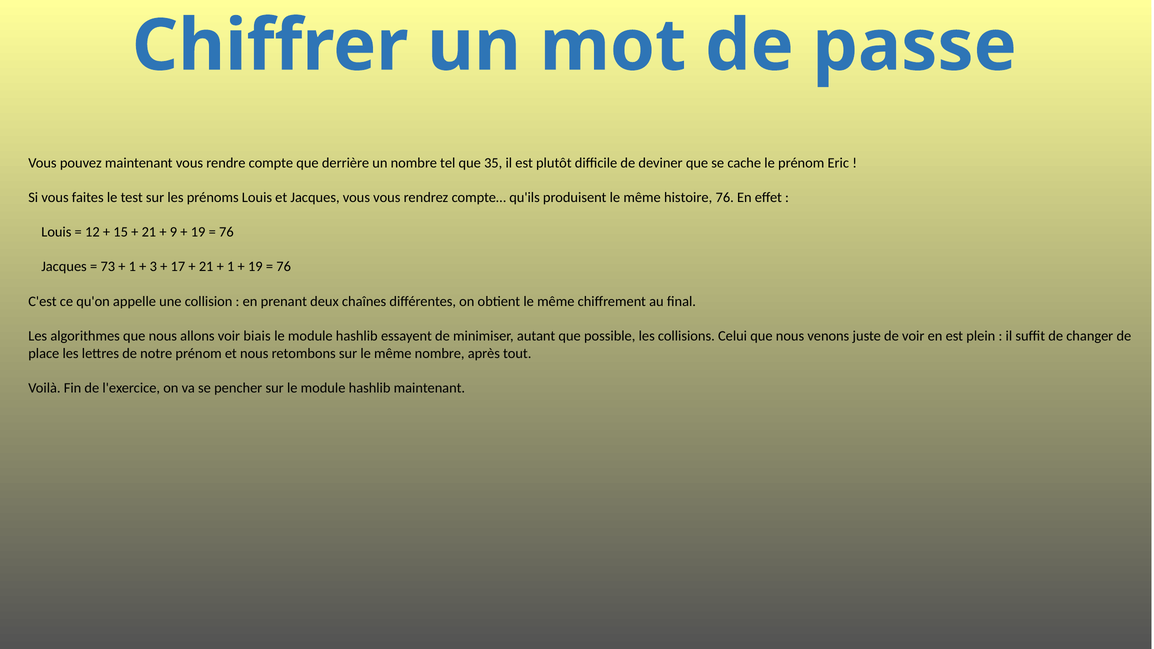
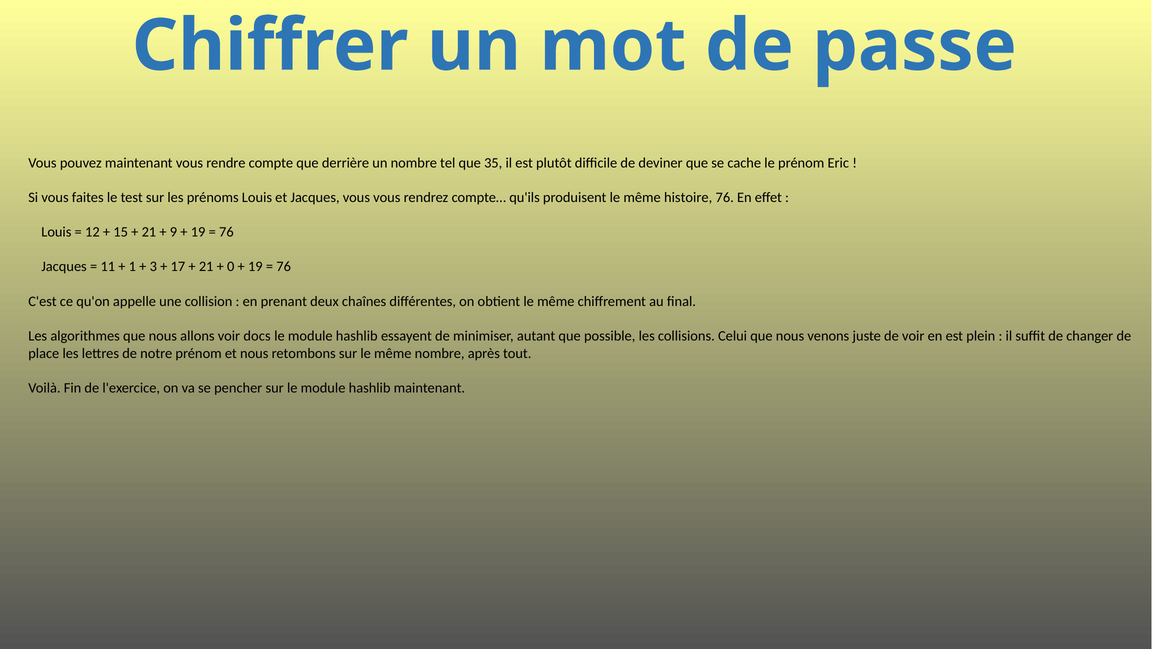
73: 73 -> 11
1 at (231, 267): 1 -> 0
biais: biais -> docs
